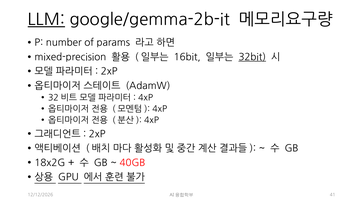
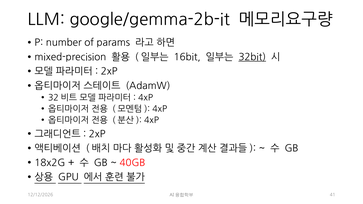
LLM underline: present -> none
